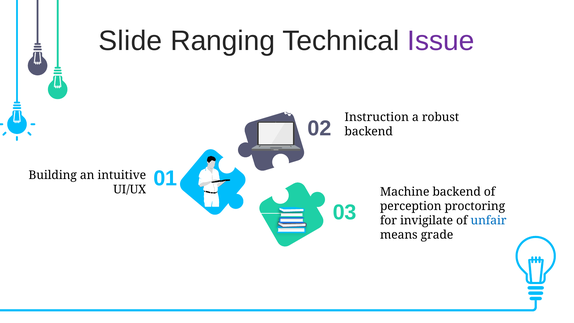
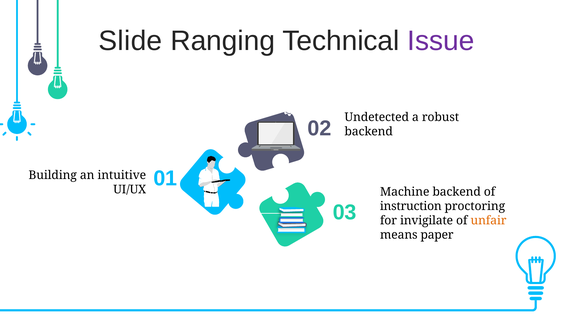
Instruction: Instruction -> Undetected
perception: perception -> instruction
unfair colour: blue -> orange
grade: grade -> paper
